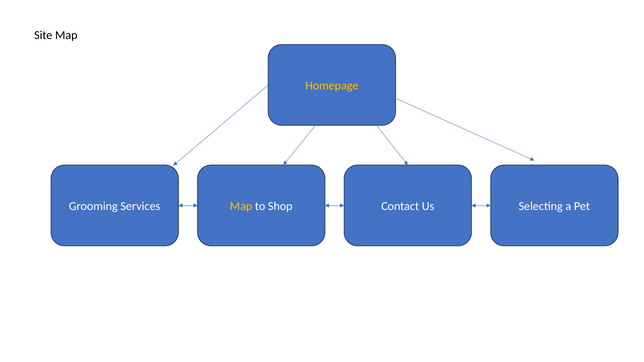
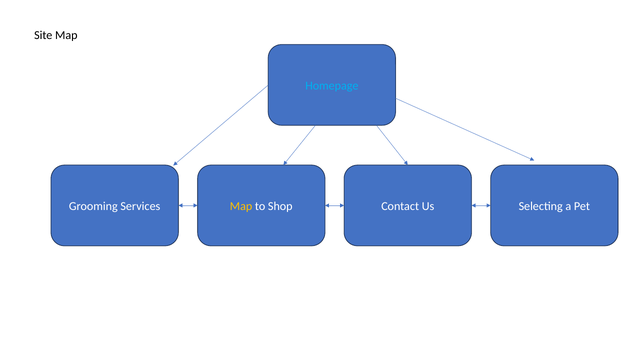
Homepage colour: yellow -> light blue
